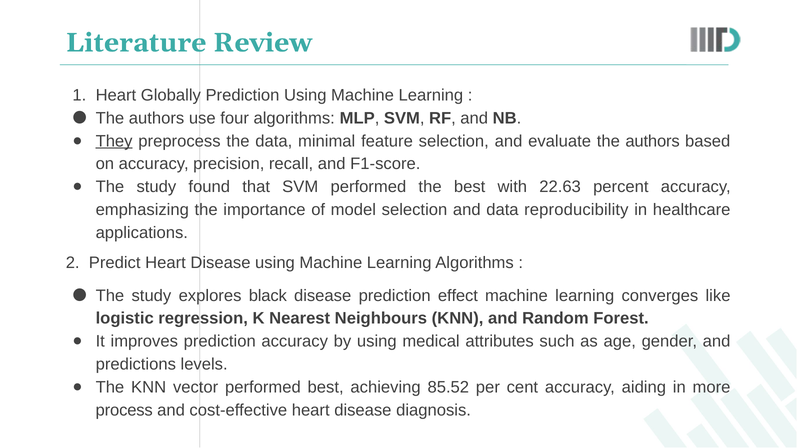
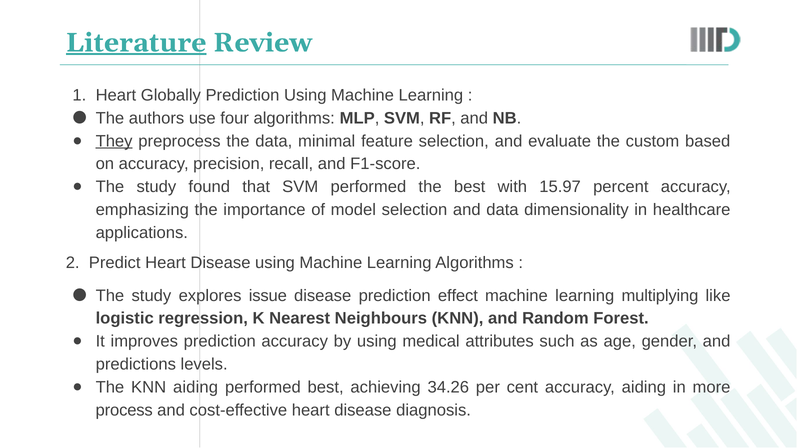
Literature underline: none -> present
evaluate the authors: authors -> custom
22.63: 22.63 -> 15.97
reproducibility: reproducibility -> dimensionality
black: black -> issue
converges: converges -> multiplying
KNN vector: vector -> aiding
85.52: 85.52 -> 34.26
